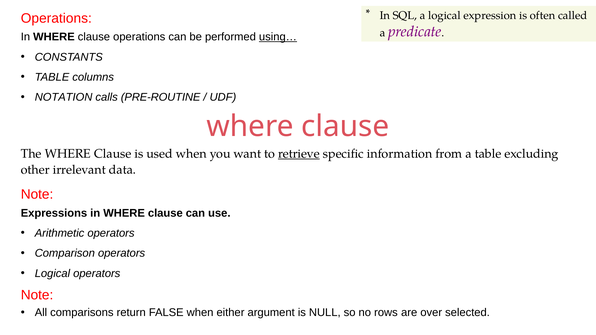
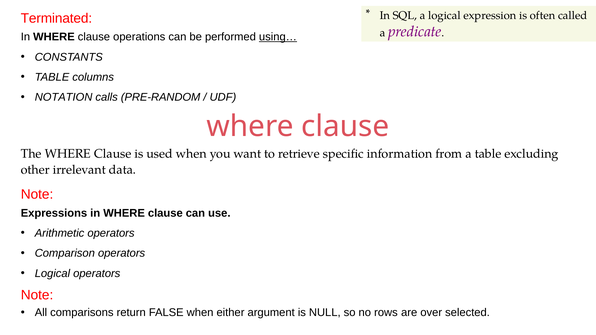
Operations at (56, 18): Operations -> Terminated
PRE-ROUTINE: PRE-ROUTINE -> PRE-RANDOM
retrieve underline: present -> none
